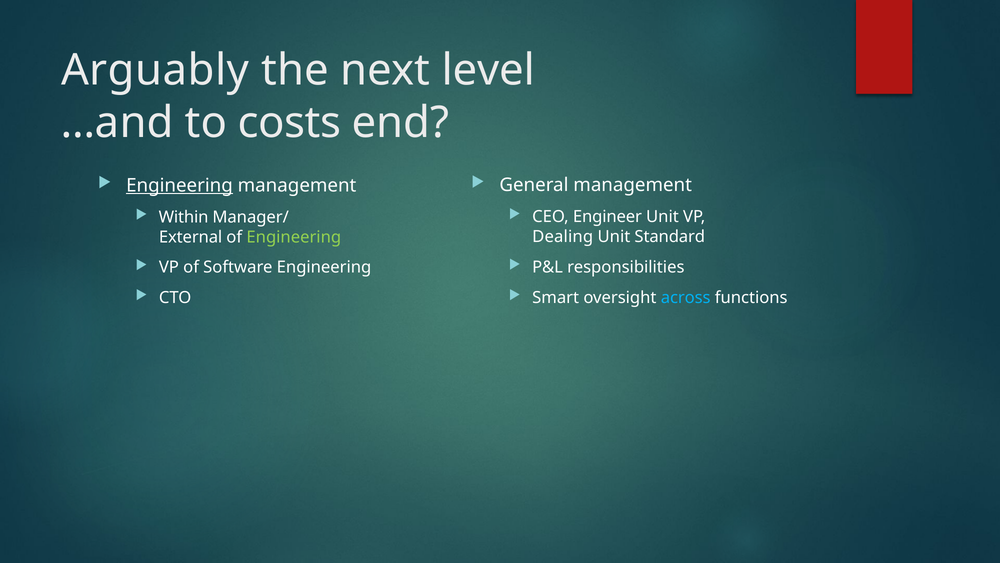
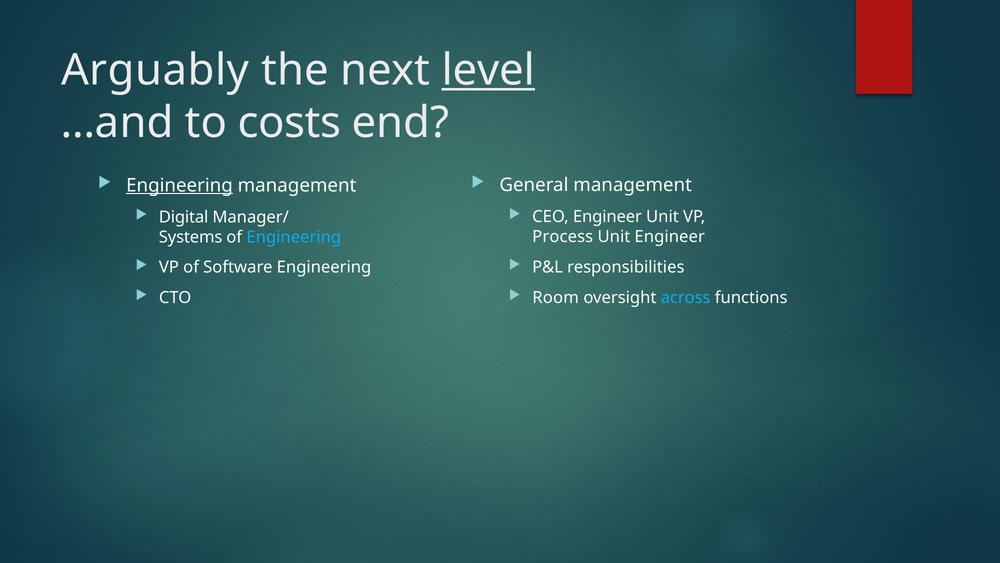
level underline: none -> present
Within: Within -> Digital
Dealing: Dealing -> Process
Unit Standard: Standard -> Engineer
External: External -> Systems
Engineering at (294, 237) colour: light green -> light blue
Smart: Smart -> Room
